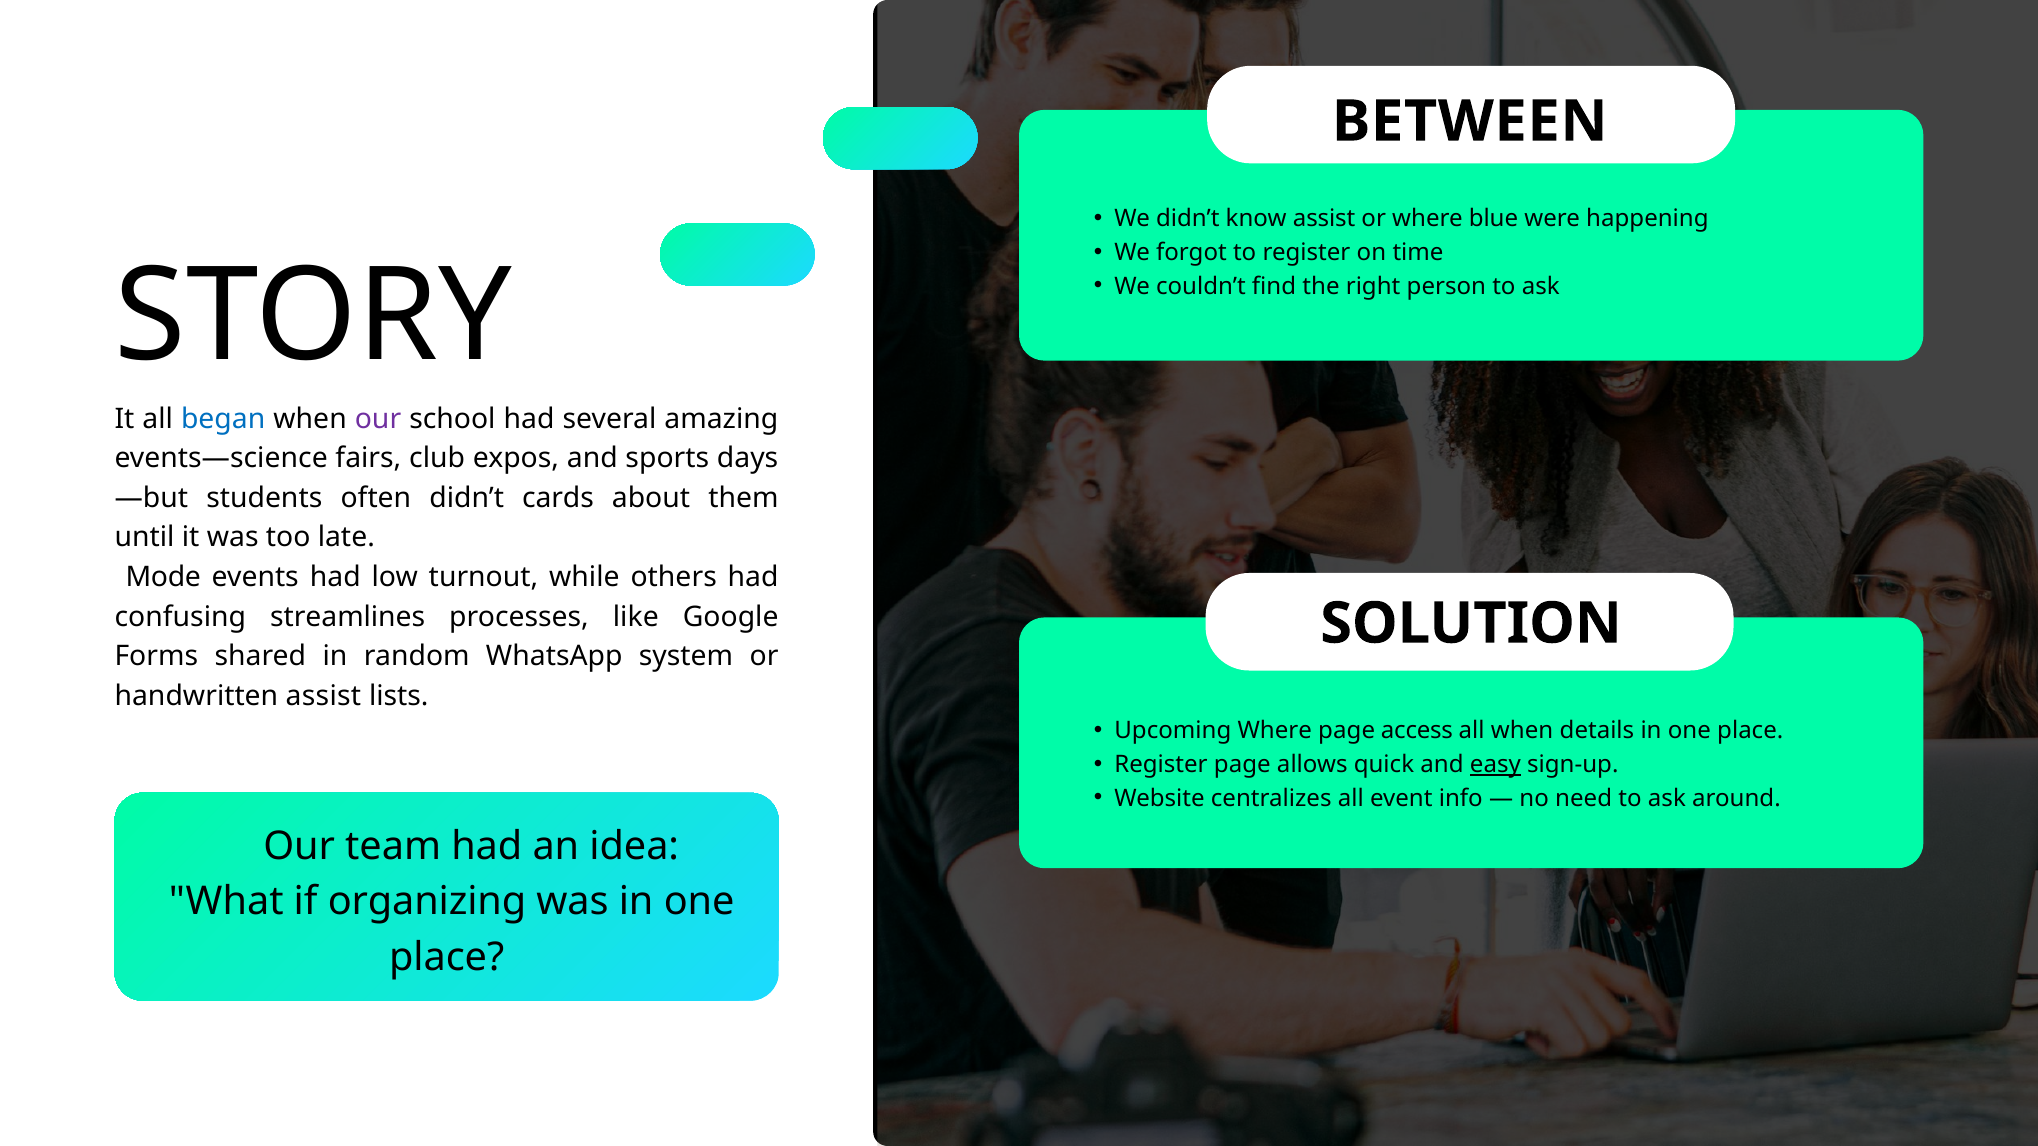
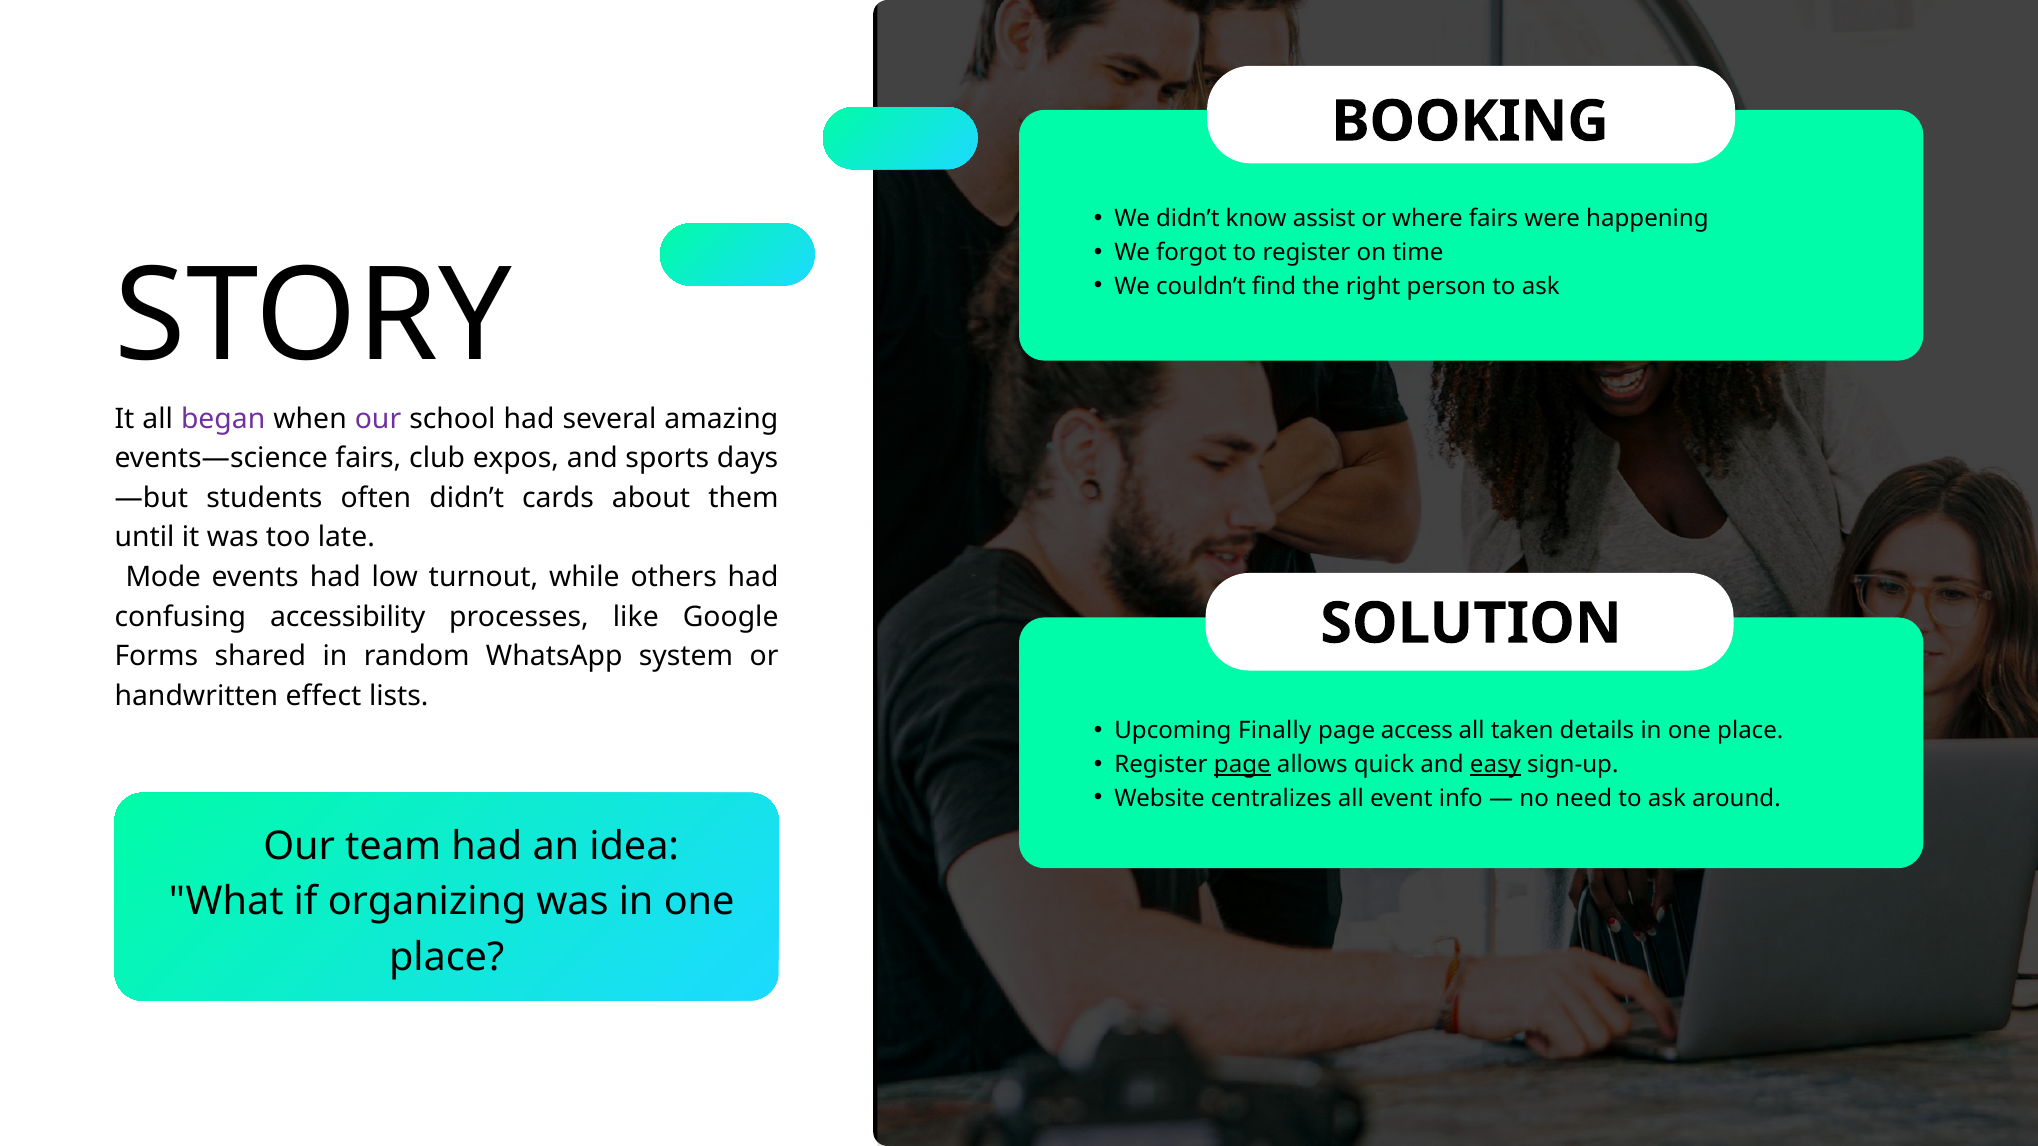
BETWEEN: BETWEEN -> BOOKING
where blue: blue -> fairs
began colour: blue -> purple
streamlines: streamlines -> accessibility
handwritten assist: assist -> effect
Upcoming Where: Where -> Finally
all when: when -> taken
page at (1242, 765) underline: none -> present
